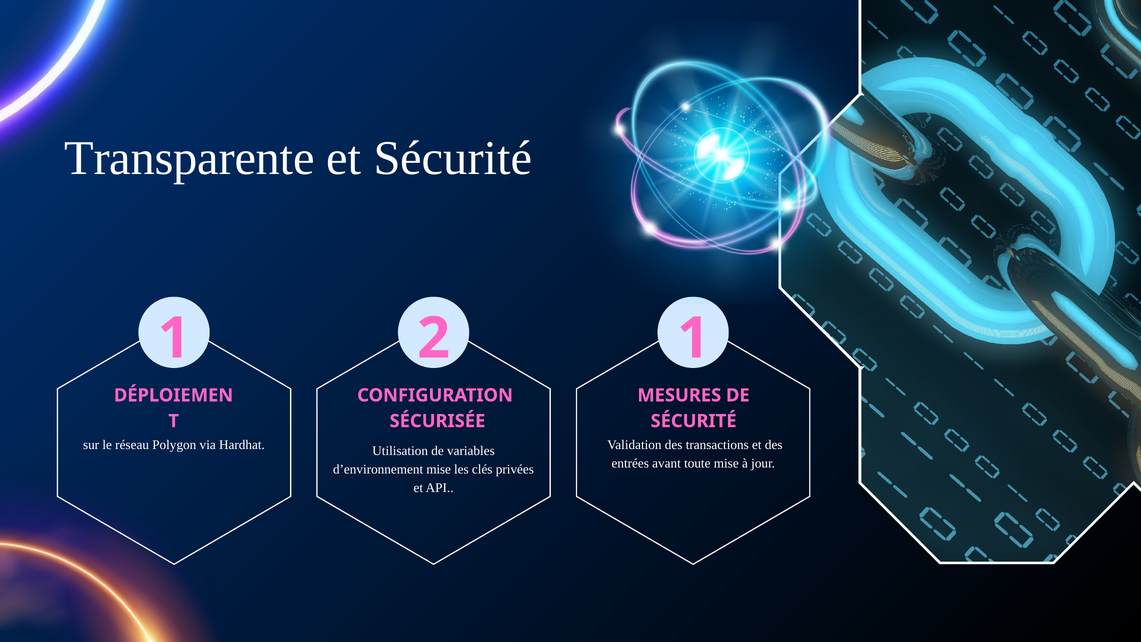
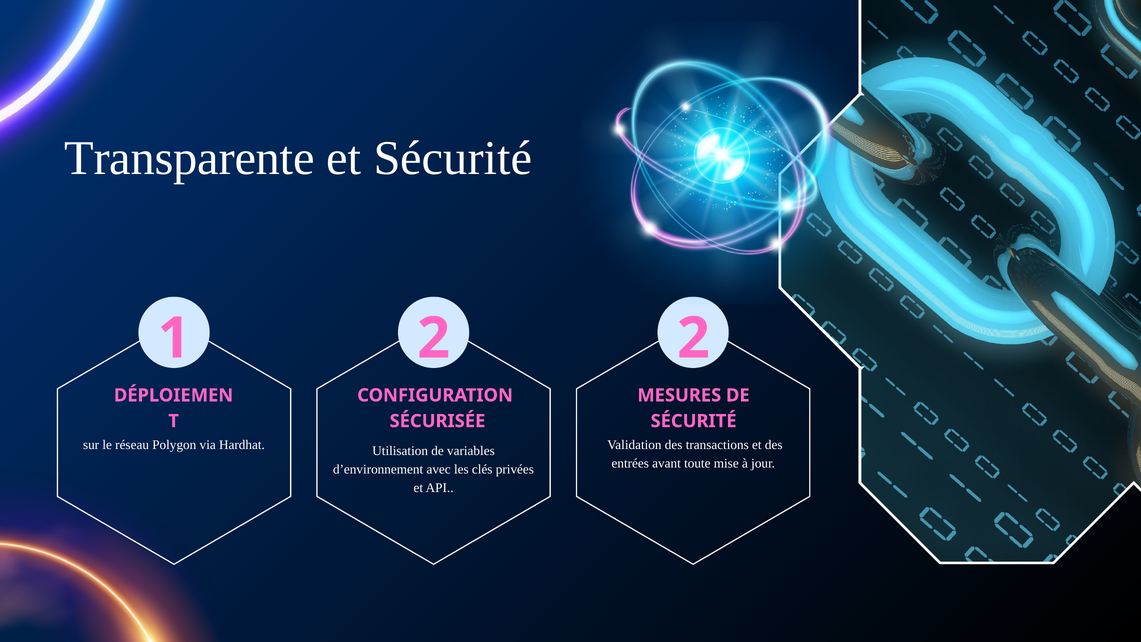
2 1: 1 -> 2
d’environnement mise: mise -> avec
